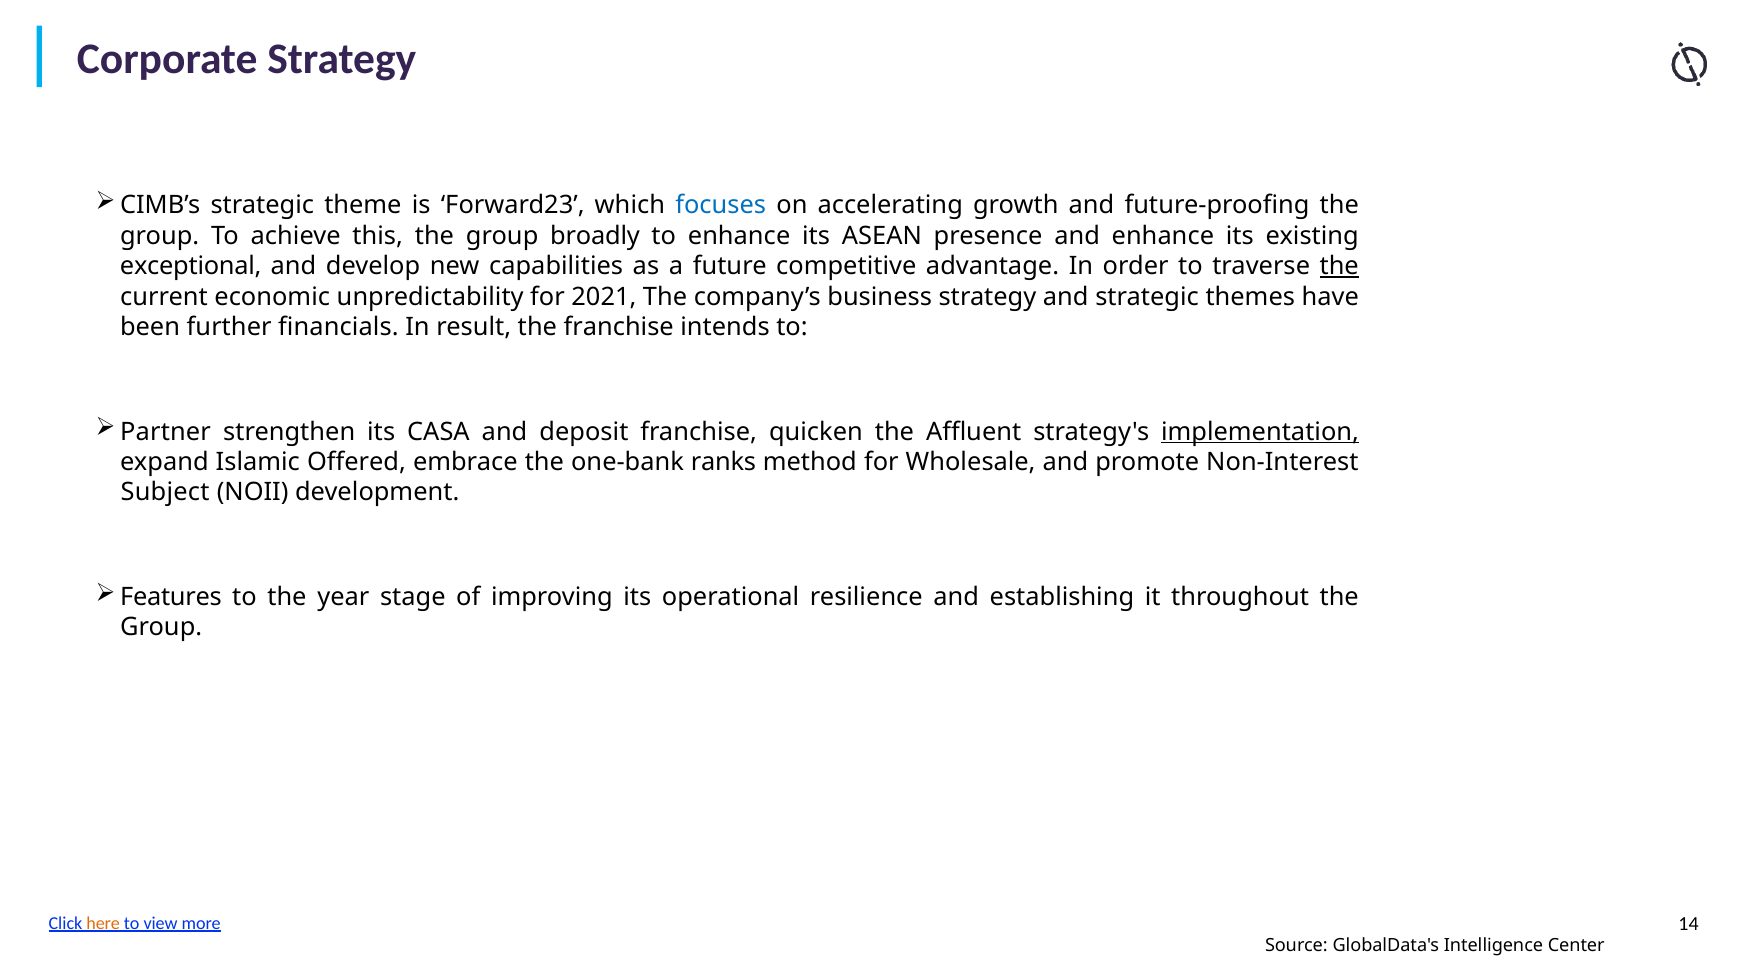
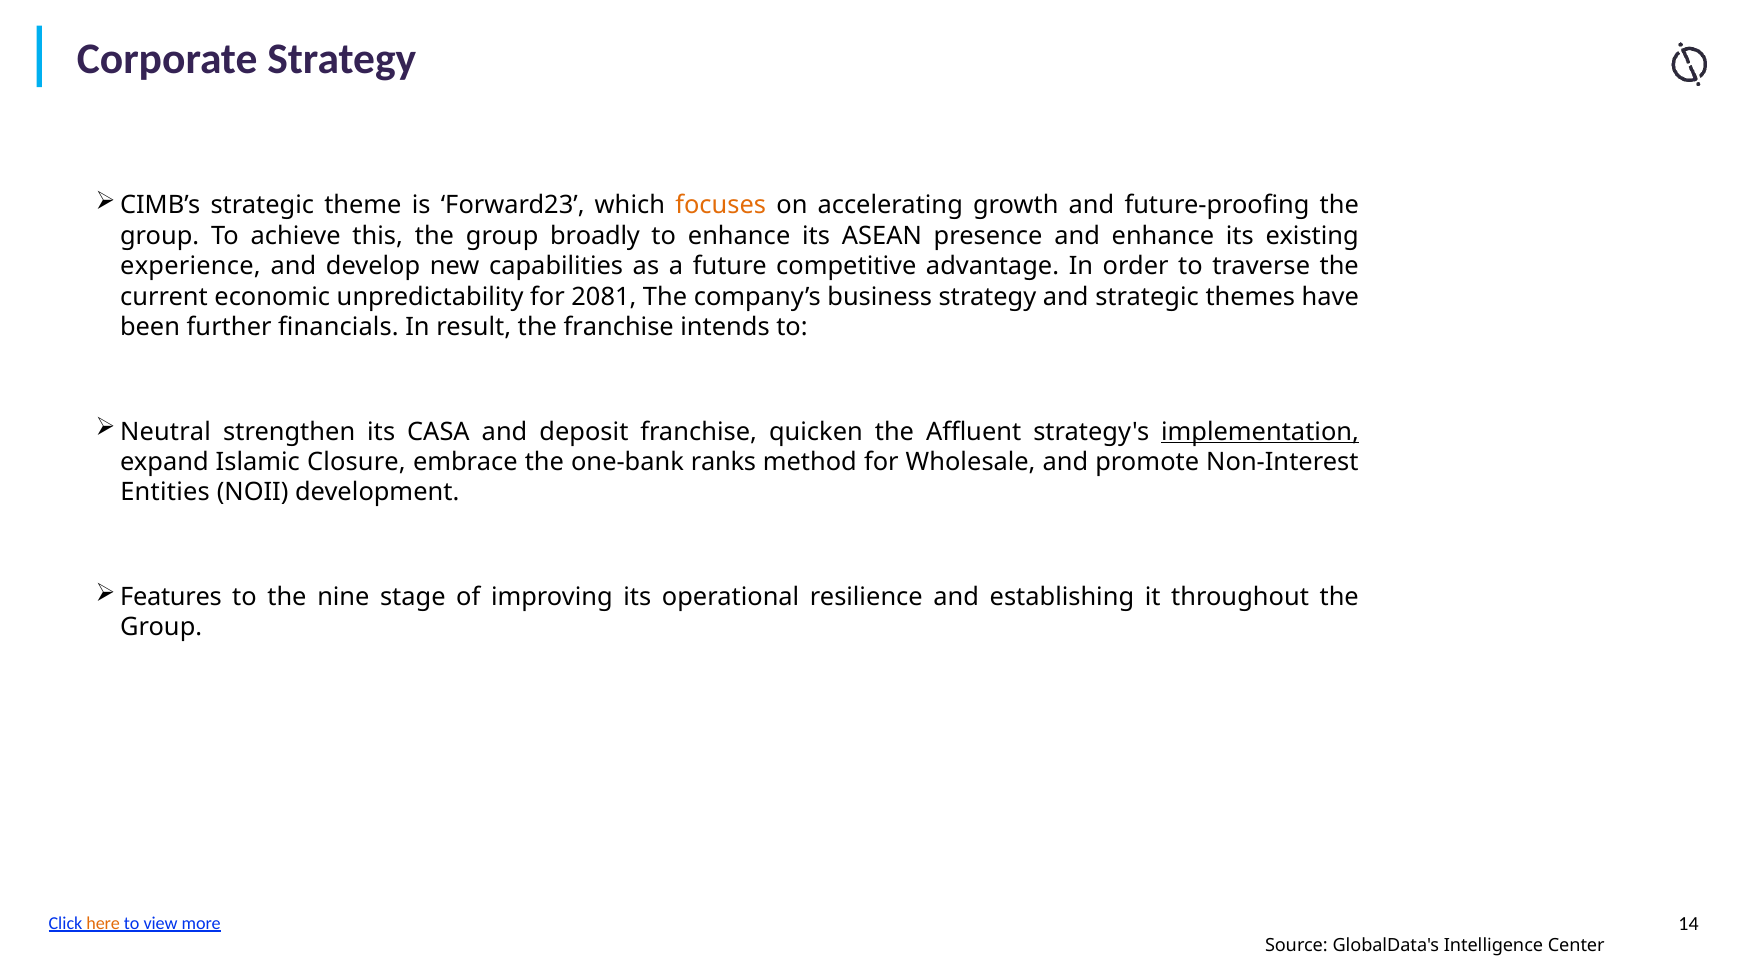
focuses colour: blue -> orange
exceptional: exceptional -> experience
the at (1339, 266) underline: present -> none
2021: 2021 -> 2081
Partner: Partner -> Neutral
Offered: Offered -> Closure
Subject: Subject -> Entities
year: year -> nine
